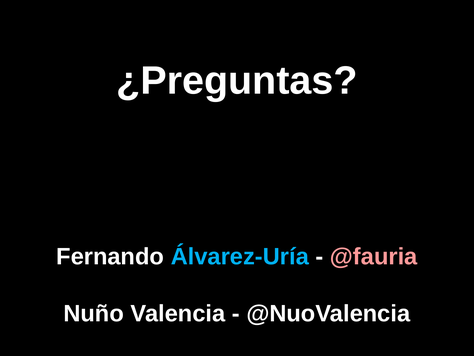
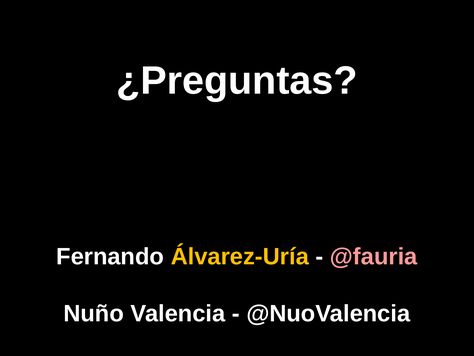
Álvarez-Uría colour: light blue -> yellow
